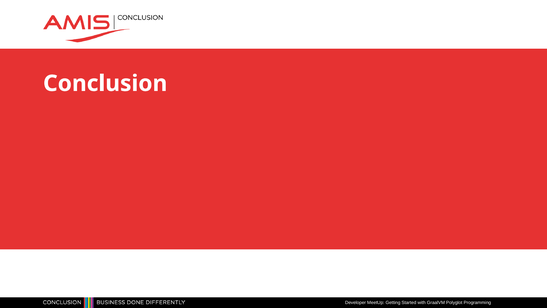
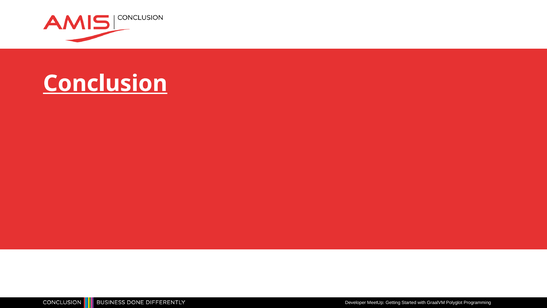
Conclusion underline: none -> present
